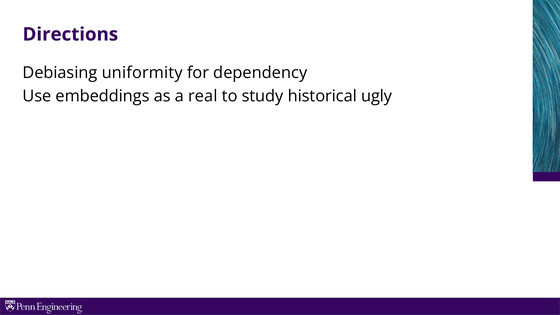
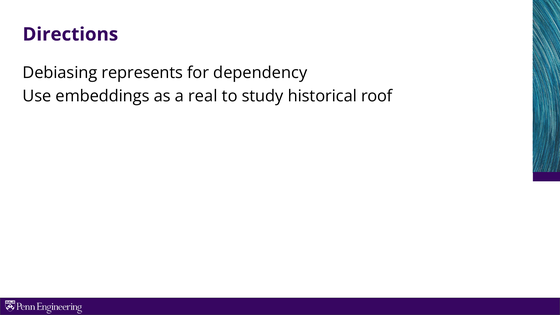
uniformity: uniformity -> represents
ugly: ugly -> roof
